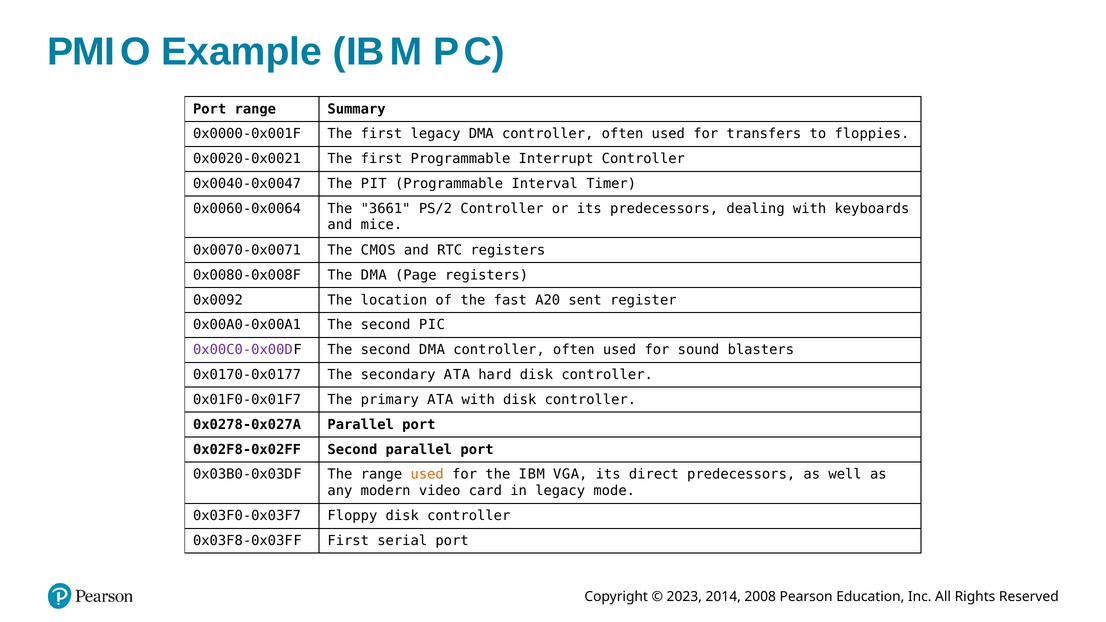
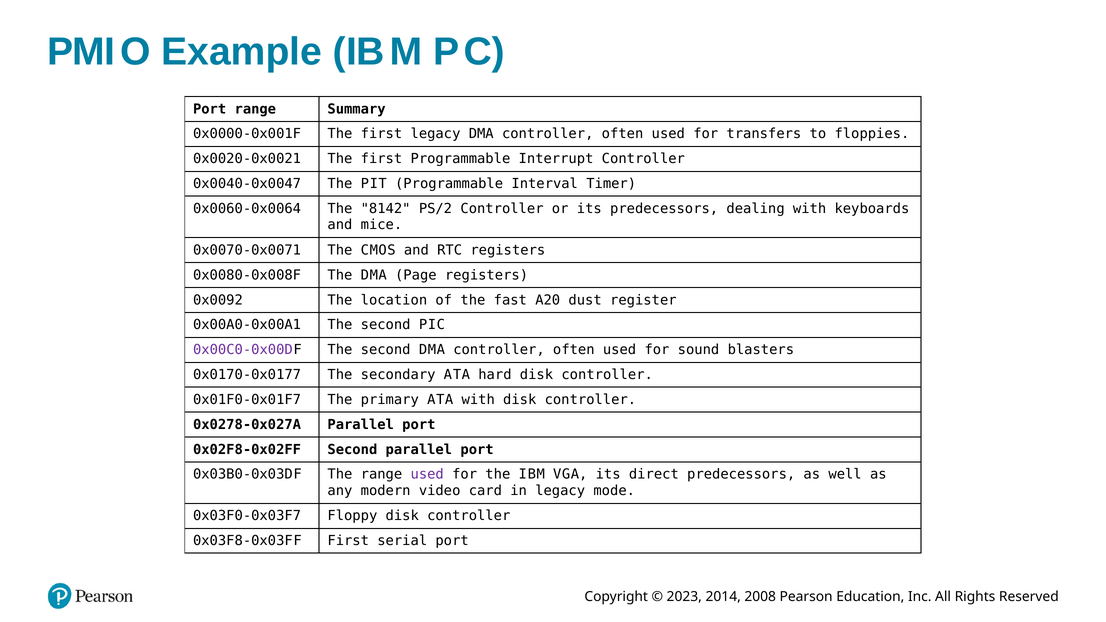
3661: 3661 -> 8142
sent: sent -> dust
used at (427, 474) colour: orange -> purple
